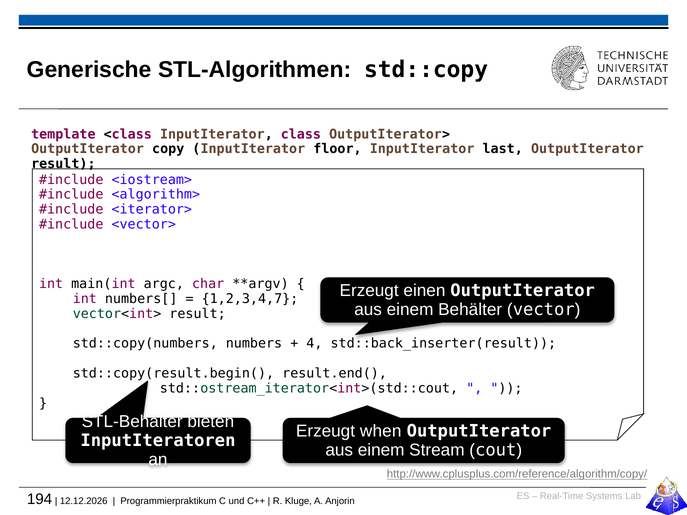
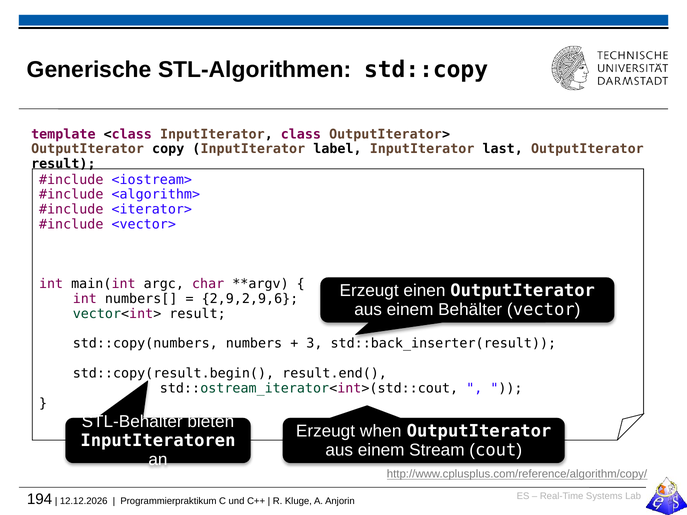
floor: floor -> label
1,2,3,4,7: 1,2,3,4,7 -> 2,9,2,9,6
4: 4 -> 3
